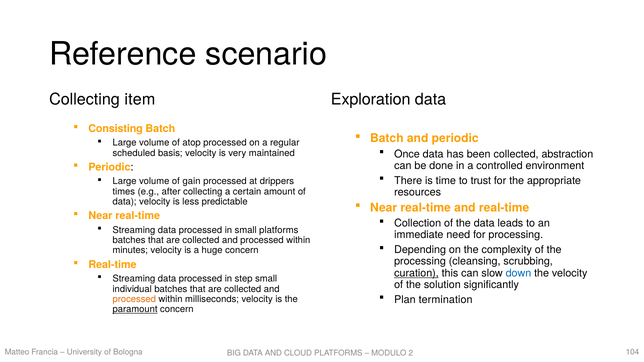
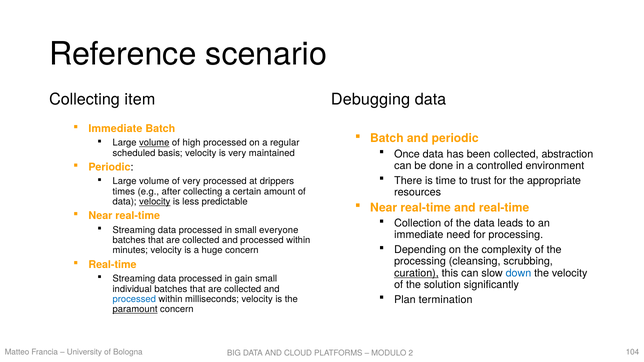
Exploration: Exploration -> Debugging
Consisting at (116, 129): Consisting -> Immediate
volume at (154, 143) underline: none -> present
atop: atop -> high
of gain: gain -> very
velocity at (155, 202) underline: none -> present
small platforms: platforms -> everyone
step: step -> gain
processed at (134, 299) colour: orange -> blue
